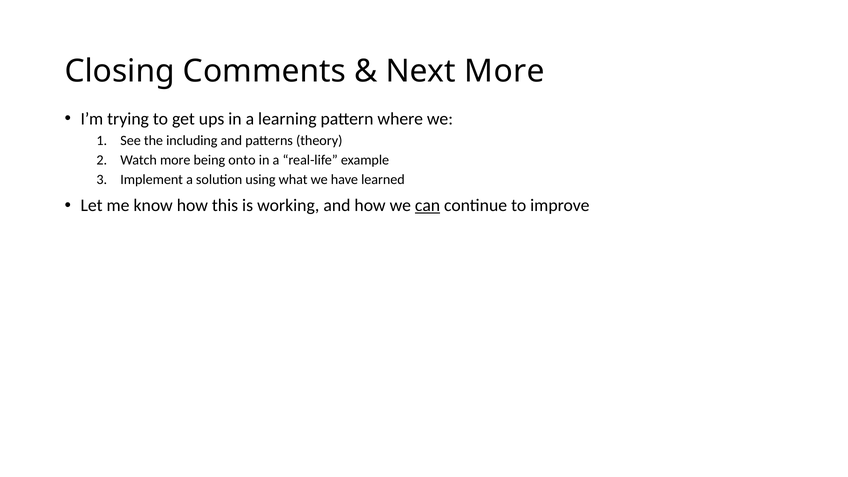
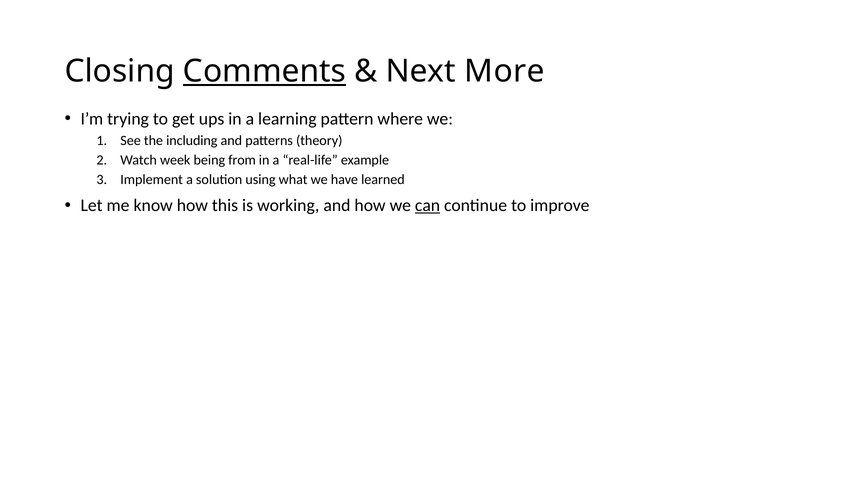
Comments underline: none -> present
Watch more: more -> week
onto: onto -> from
